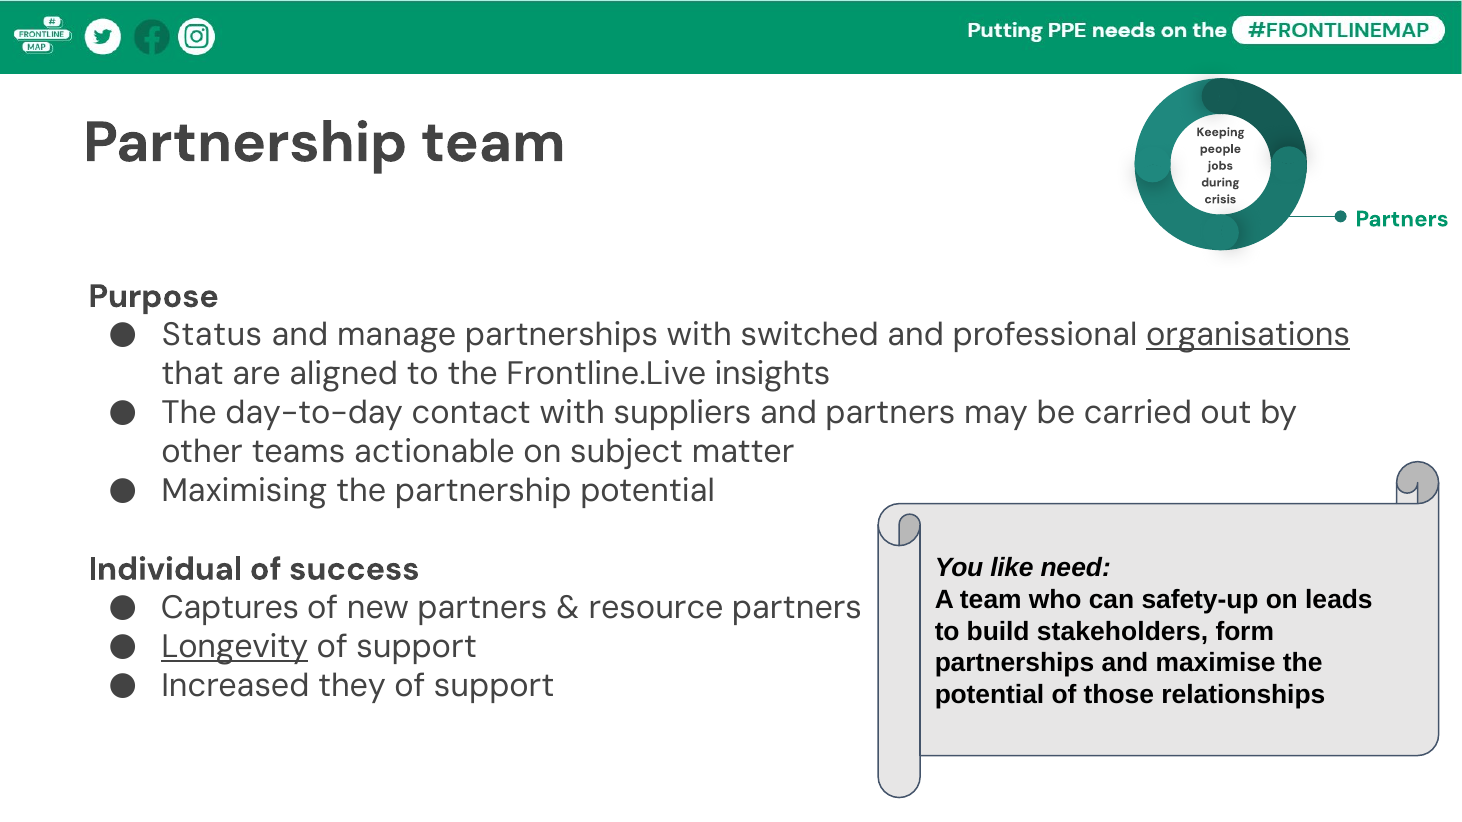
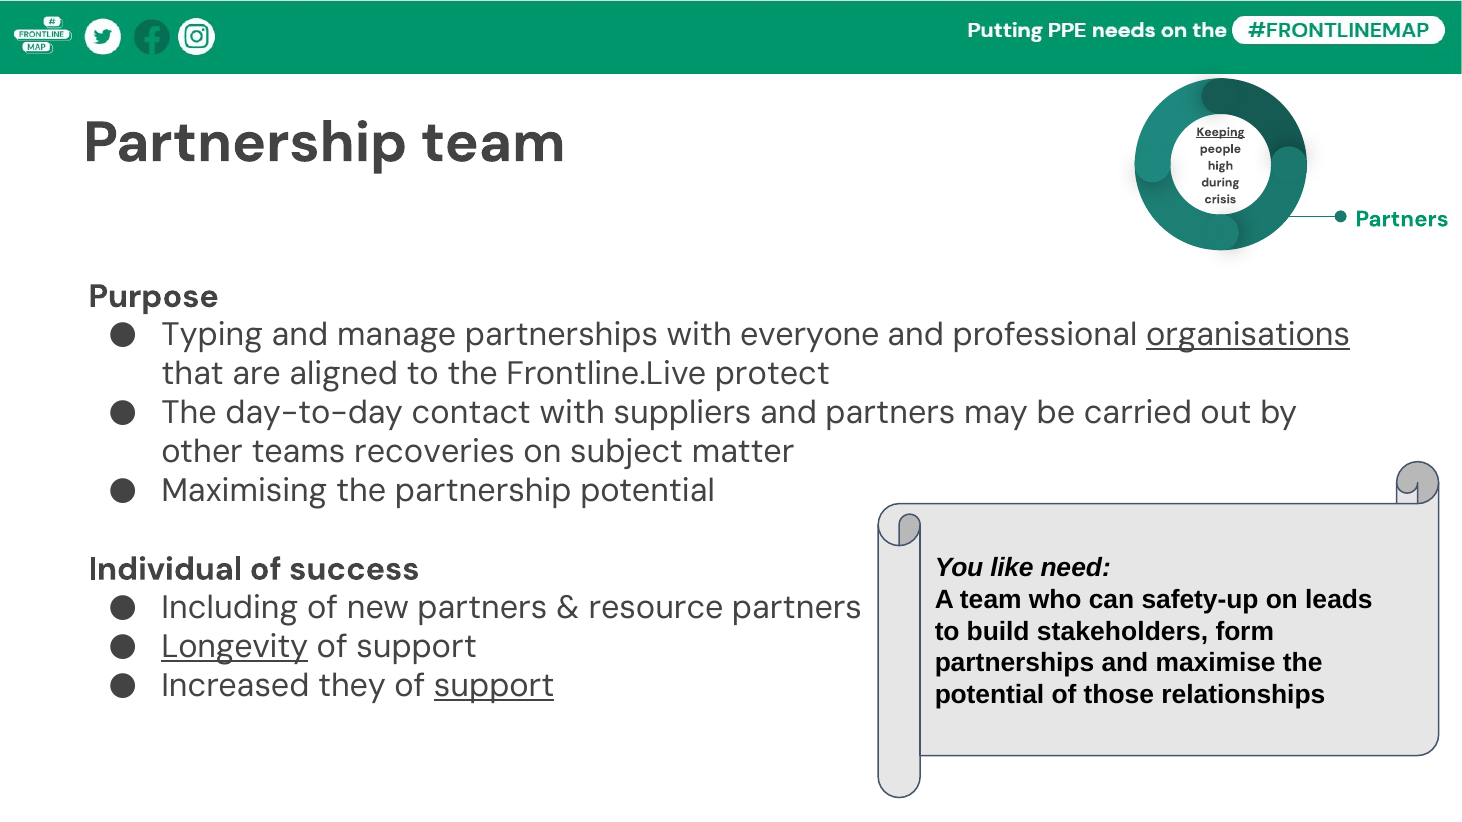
Keeping underline: none -> present
jobs: jobs -> high
Status: Status -> Typing
switched: switched -> everyone
insights: insights -> protect
actionable: actionable -> recoveries
Captures: Captures -> Including
support at (494, 686) underline: none -> present
